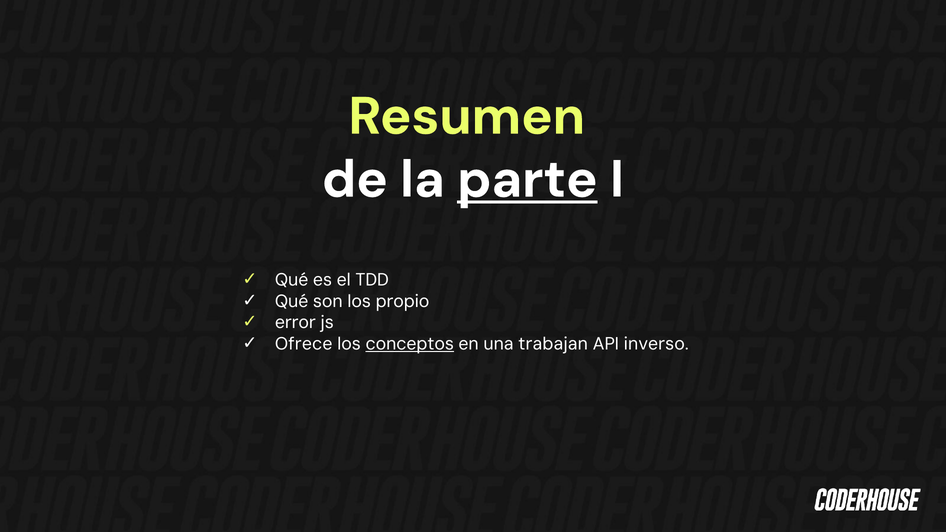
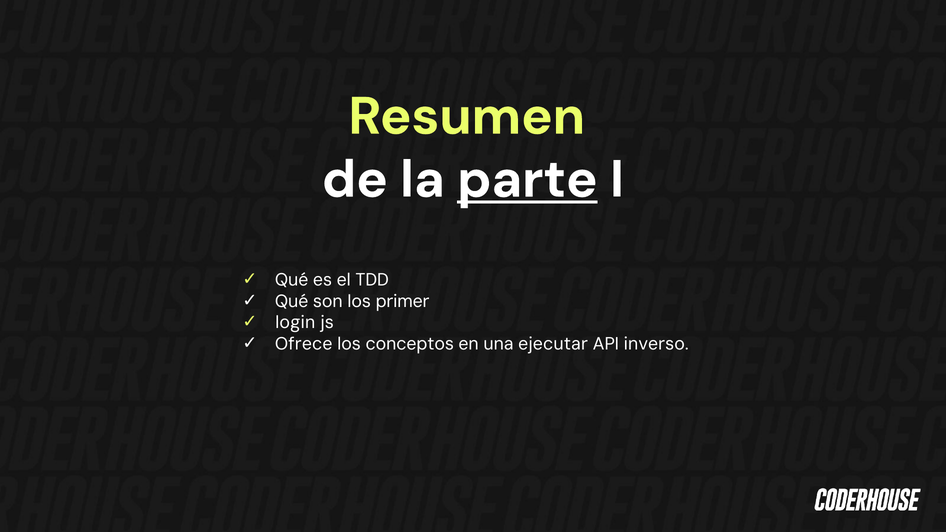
propio: propio -> primer
error: error -> login
conceptos underline: present -> none
trabajan: trabajan -> ejecutar
